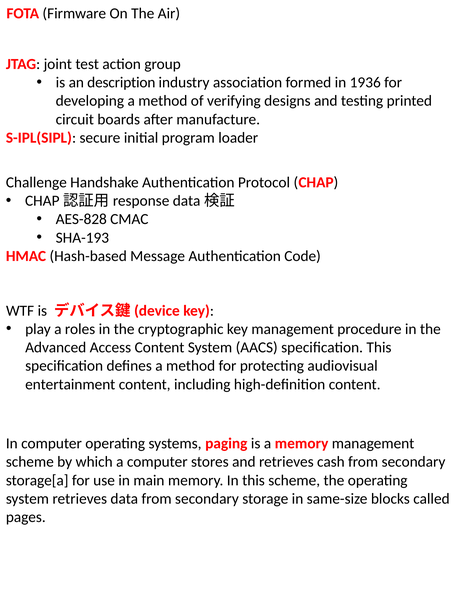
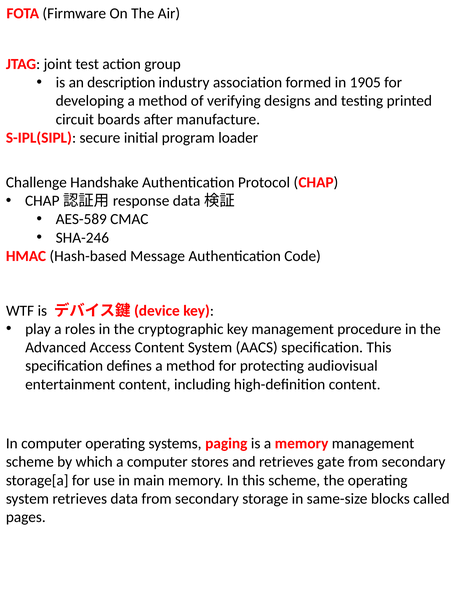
1936: 1936 -> 1905
AES-828: AES-828 -> AES-589
SHA-193: SHA-193 -> SHA-246
cash: cash -> gate
